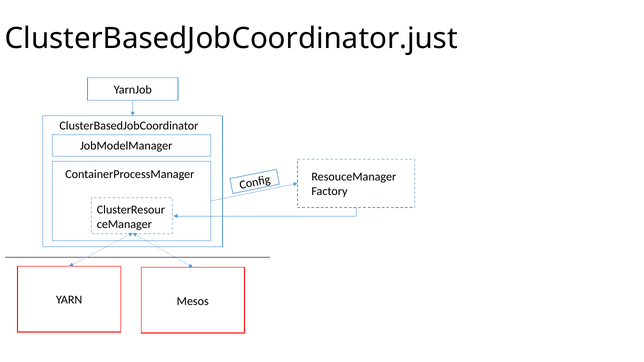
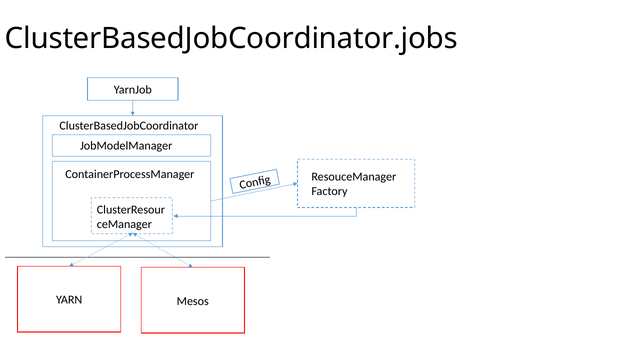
ClusterBasedJobCoordinator.just: ClusterBasedJobCoordinator.just -> ClusterBasedJobCoordinator.jobs
